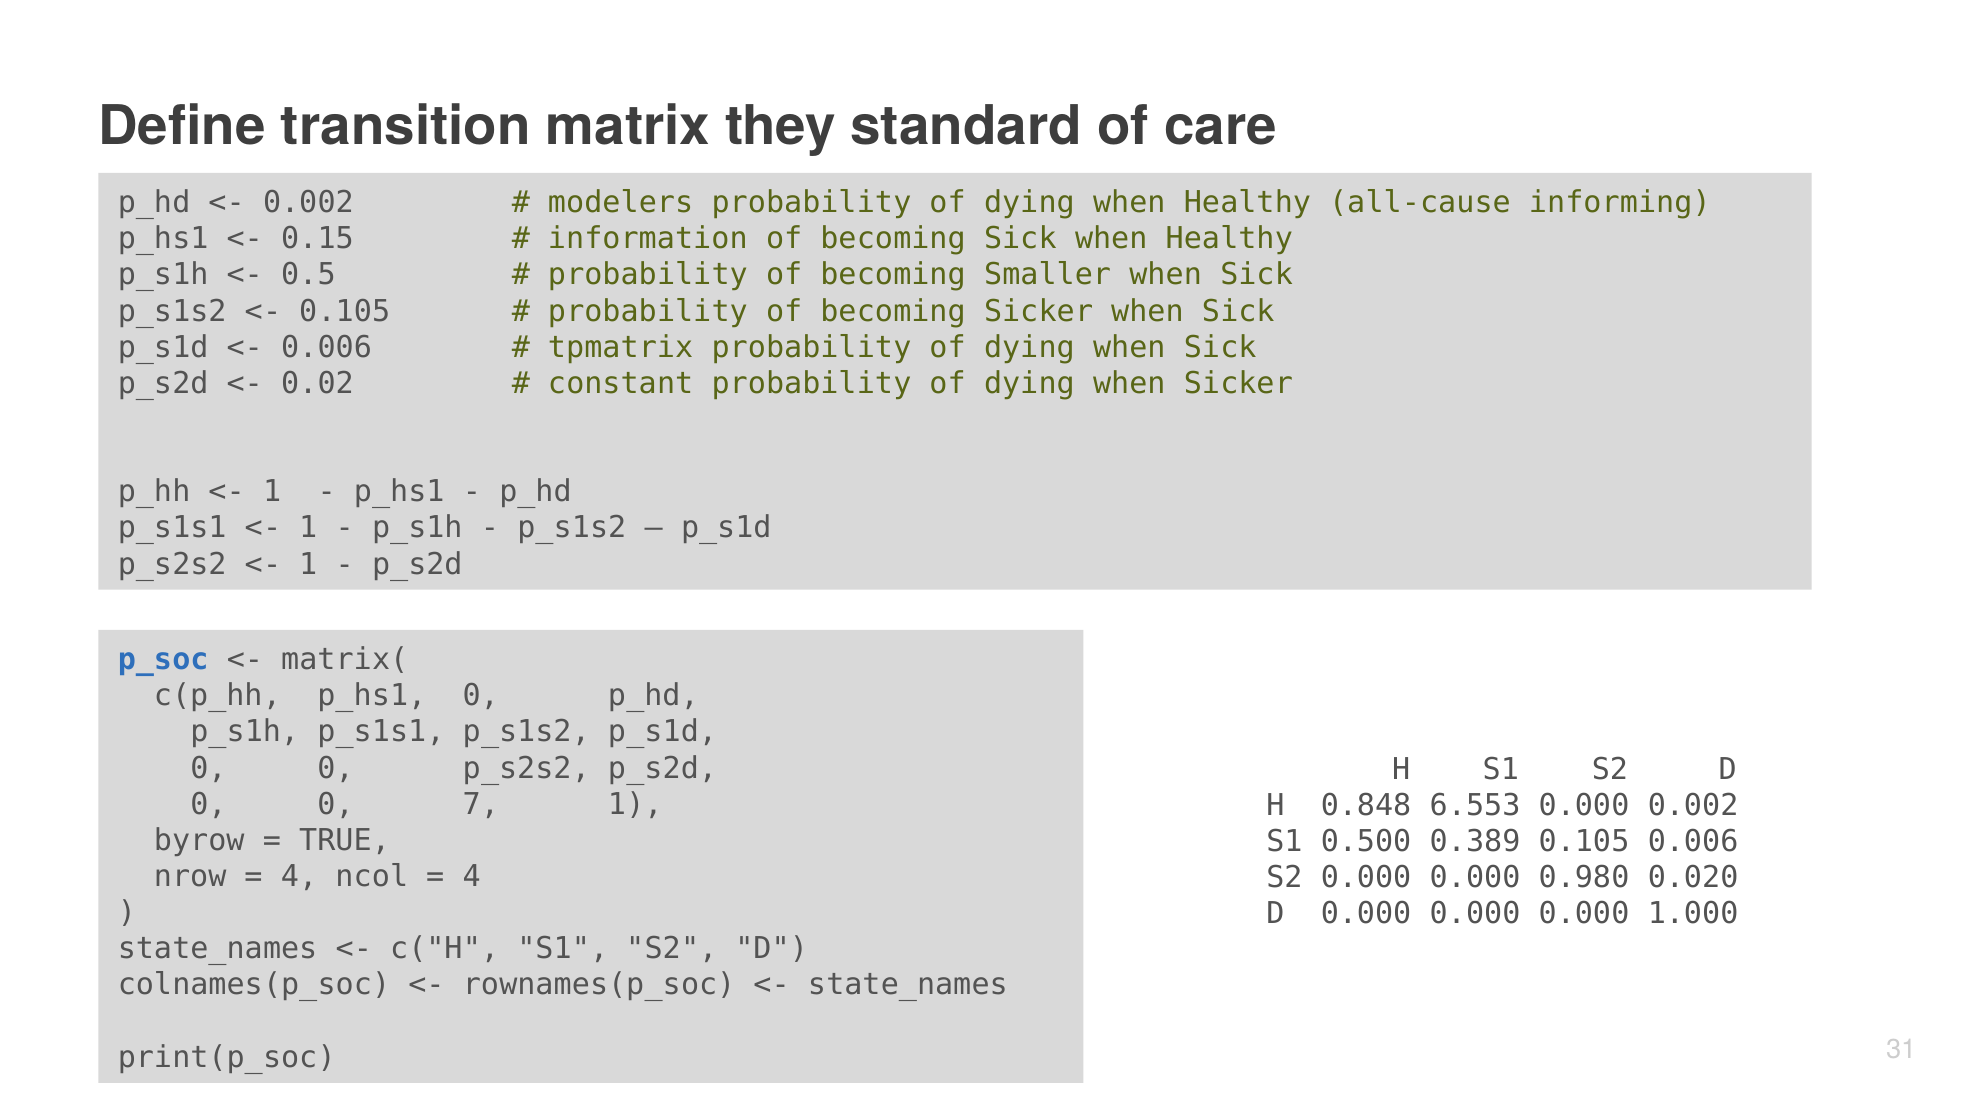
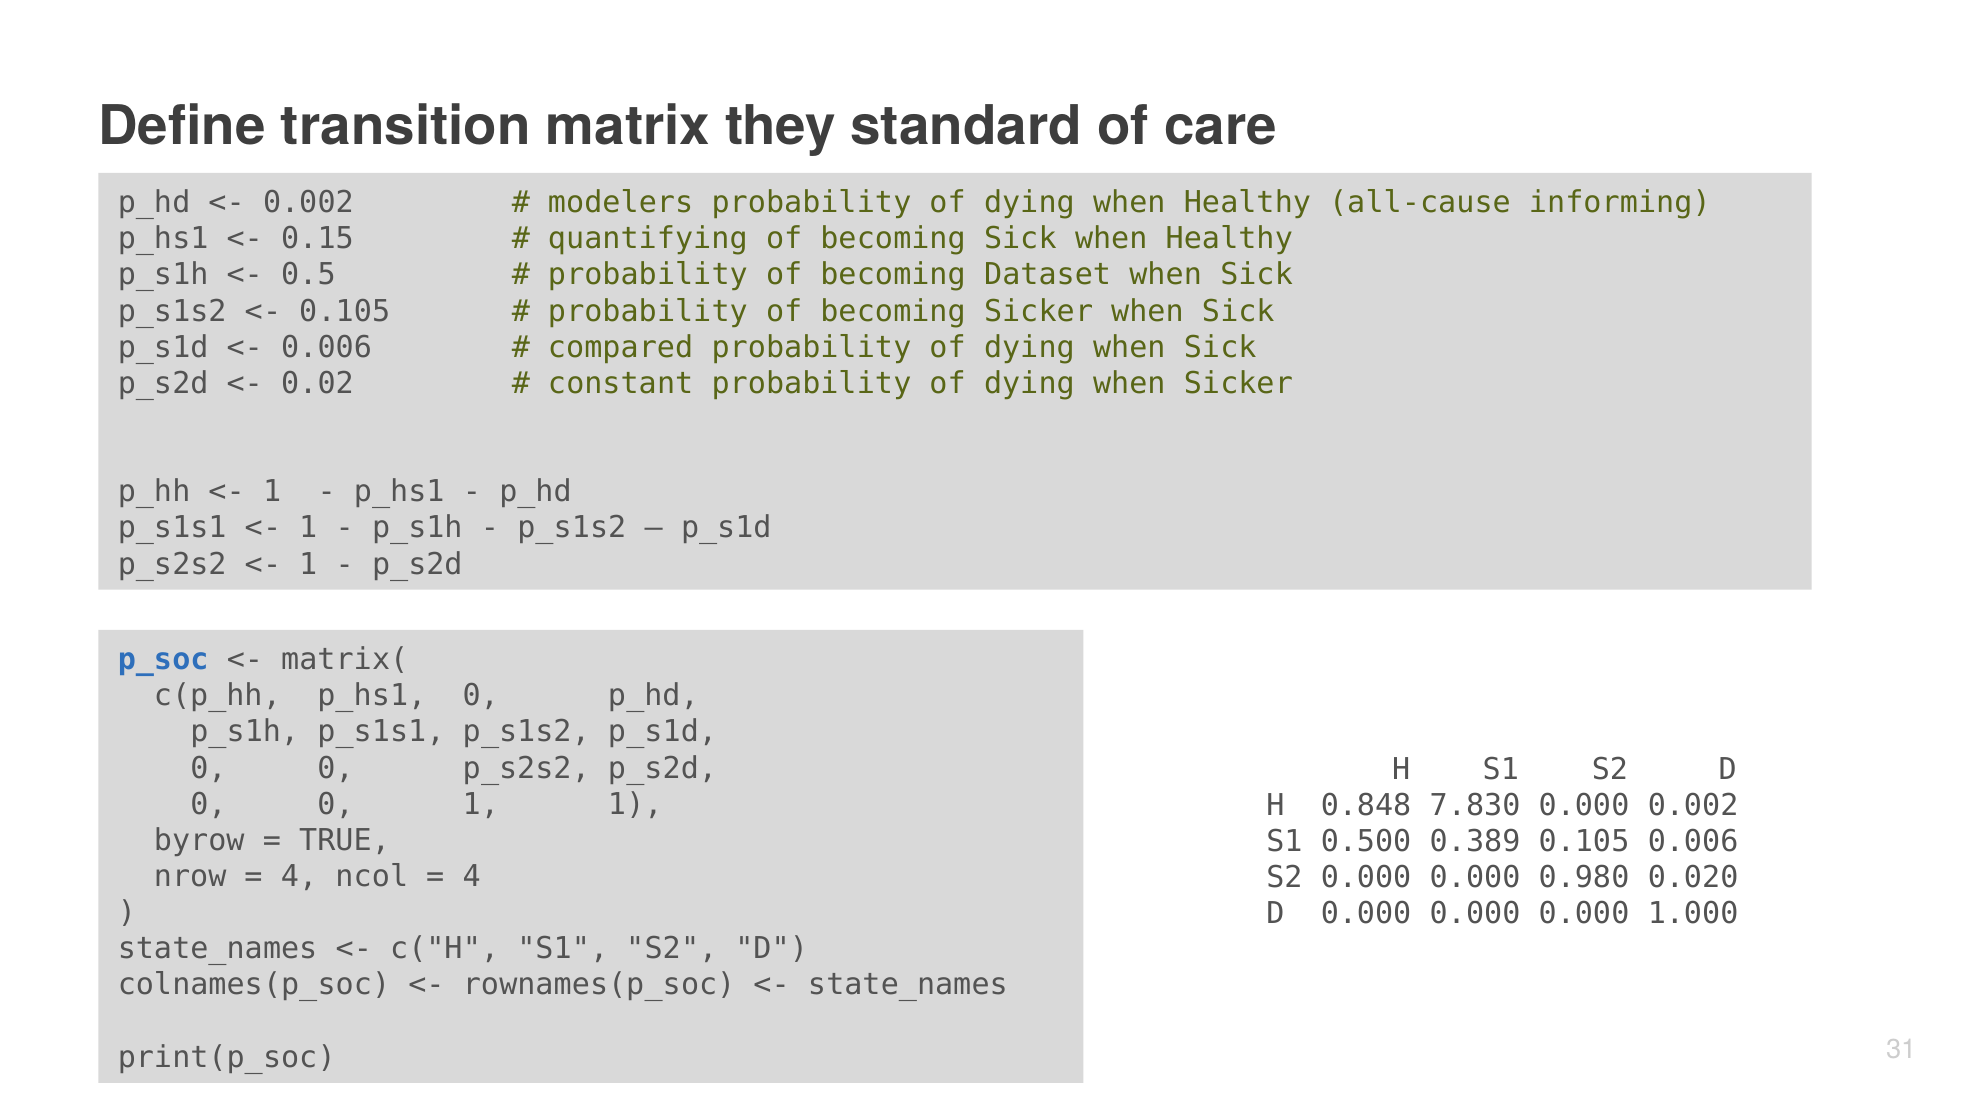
information: information -> quantifying
Smaller: Smaller -> Dataset
tpmatrix: tpmatrix -> compared
0 7: 7 -> 1
6.553: 6.553 -> 7.830
